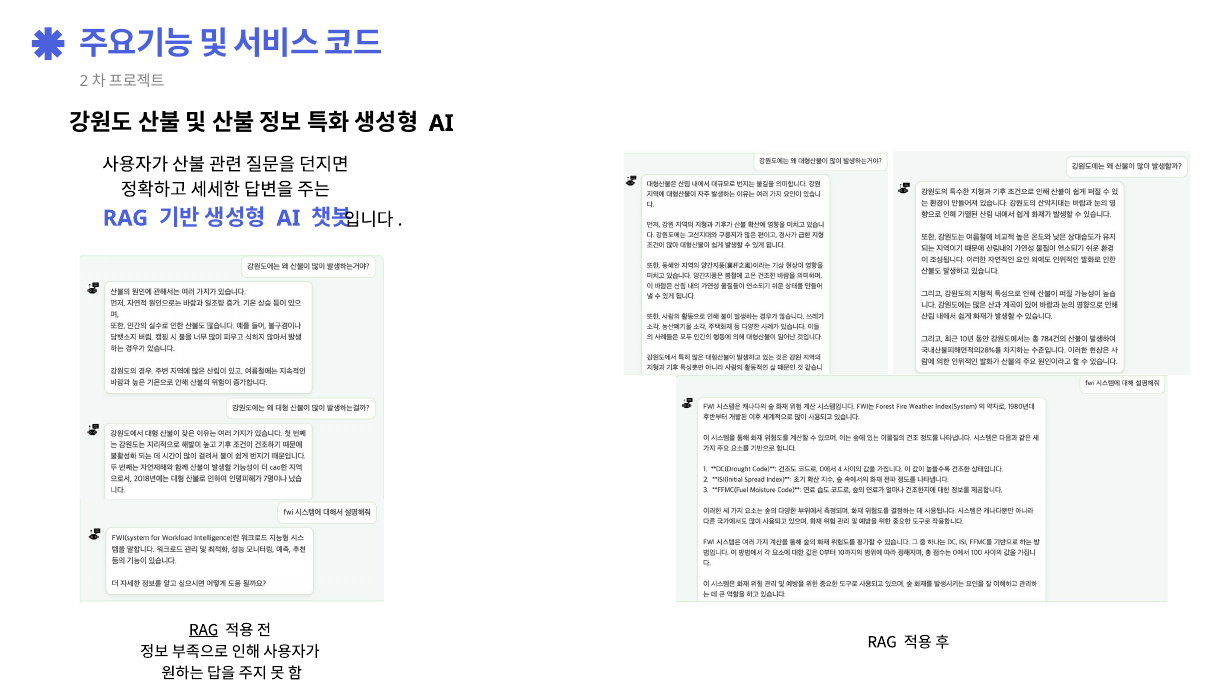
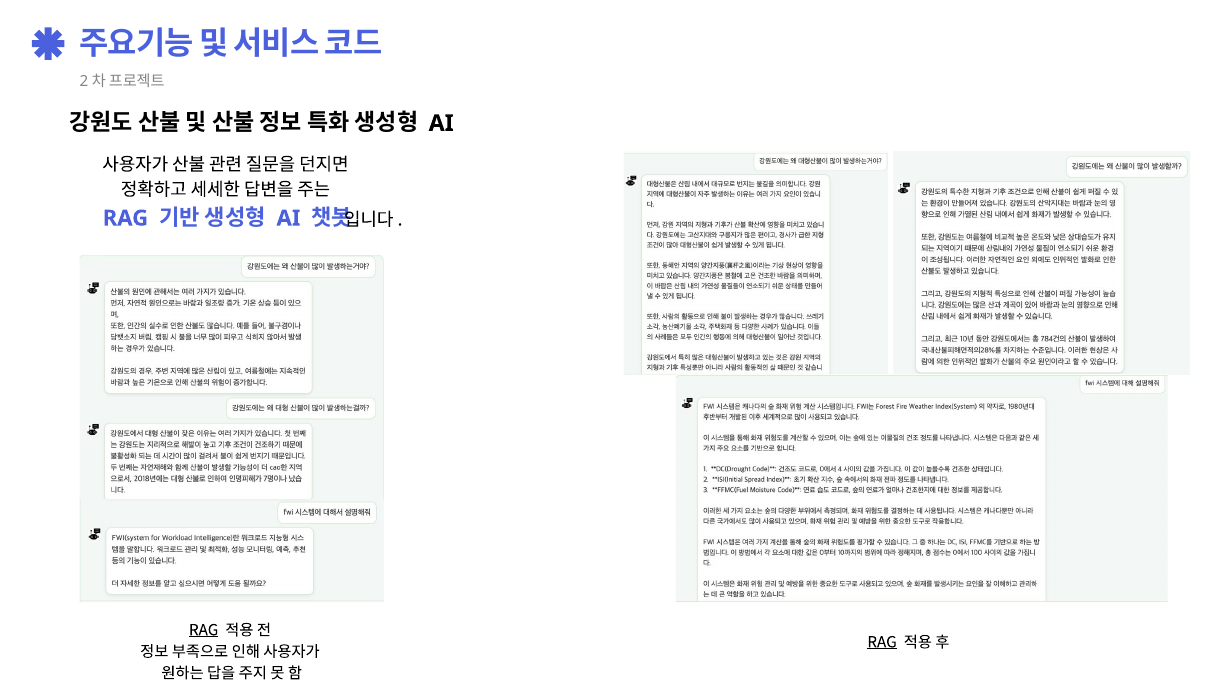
RAG at (882, 642) underline: none -> present
